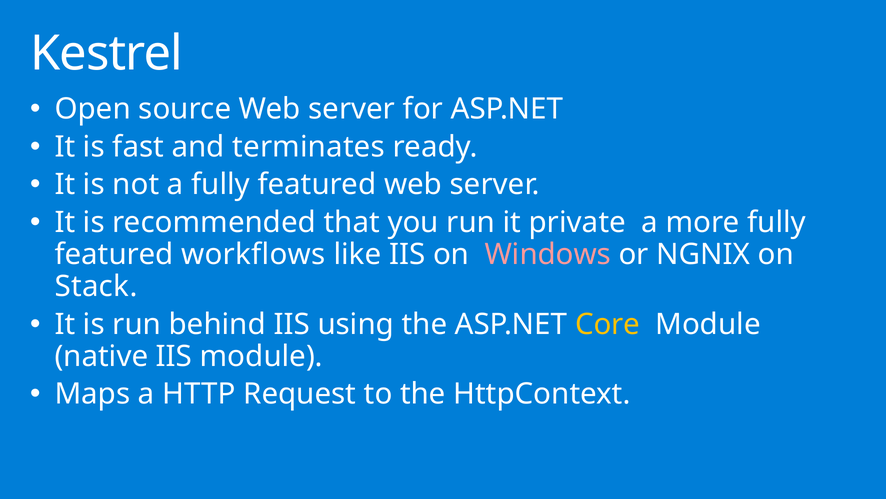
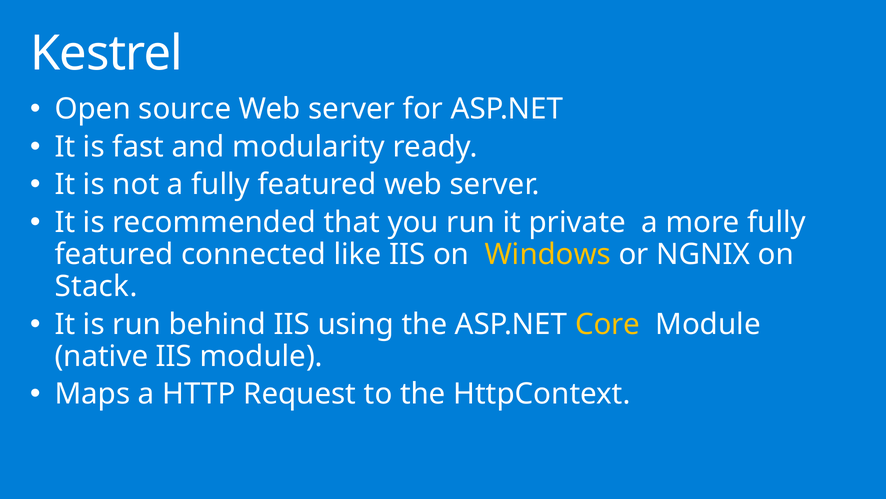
terminates: terminates -> modularity
workflows: workflows -> connected
Windows colour: pink -> yellow
